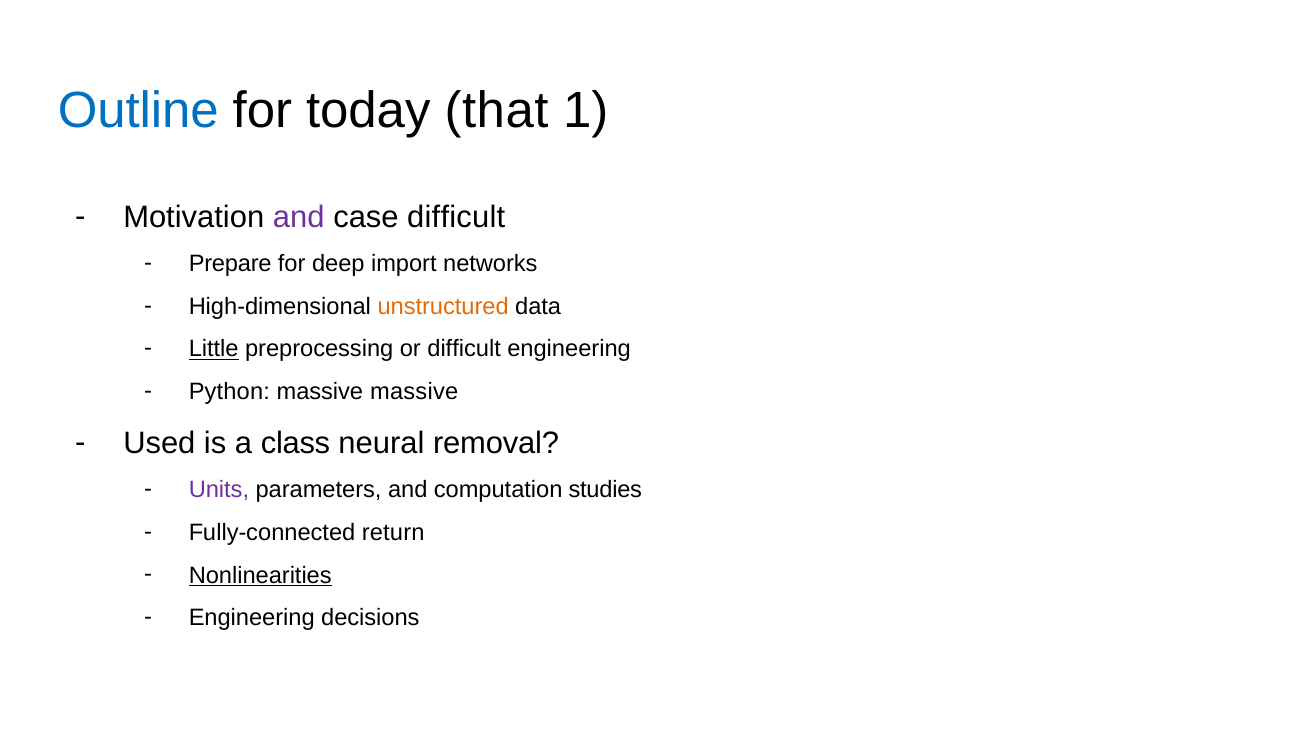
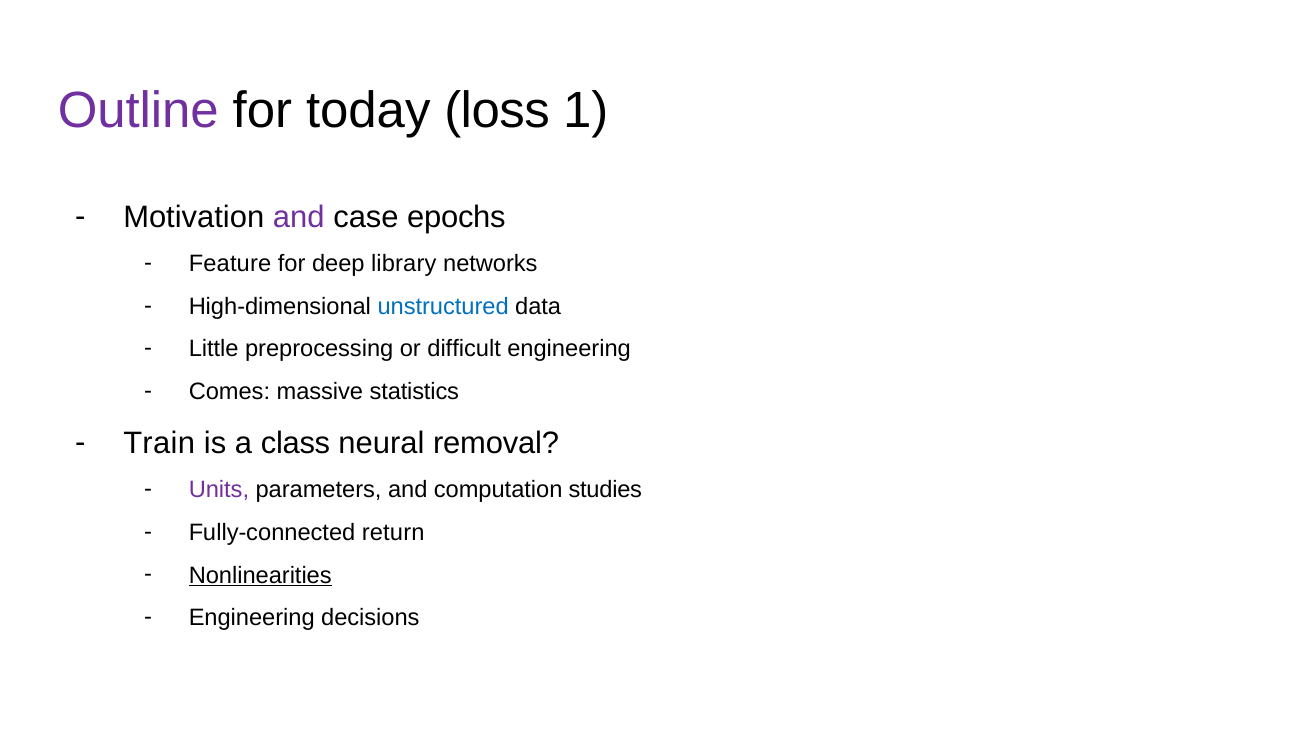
Outline colour: blue -> purple
that: that -> loss
case difficult: difficult -> epochs
Prepare: Prepare -> Feature
import: import -> library
unstructured colour: orange -> blue
Little underline: present -> none
Python: Python -> Comes
massive massive: massive -> statistics
Used: Used -> Train
